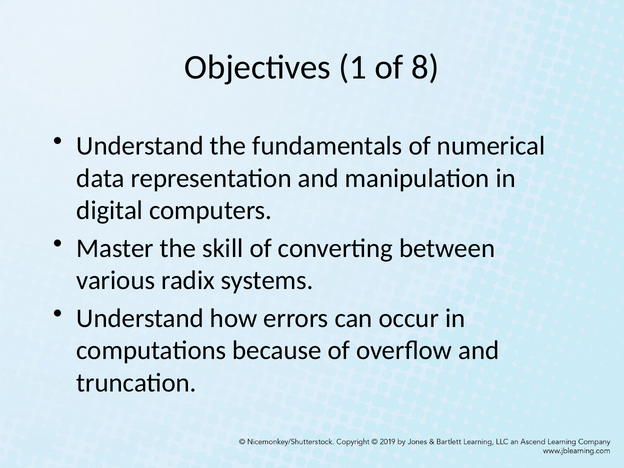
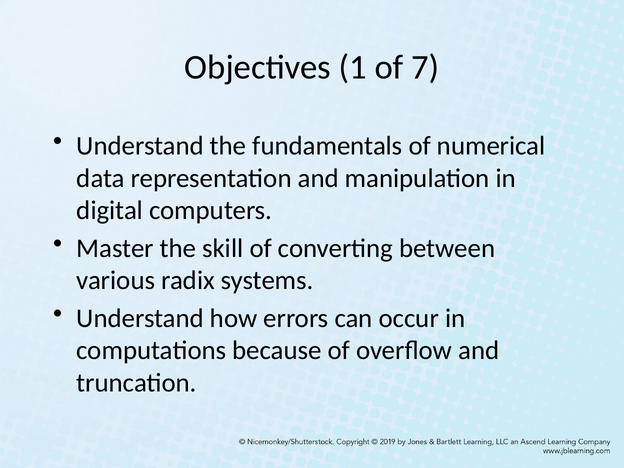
8: 8 -> 7
